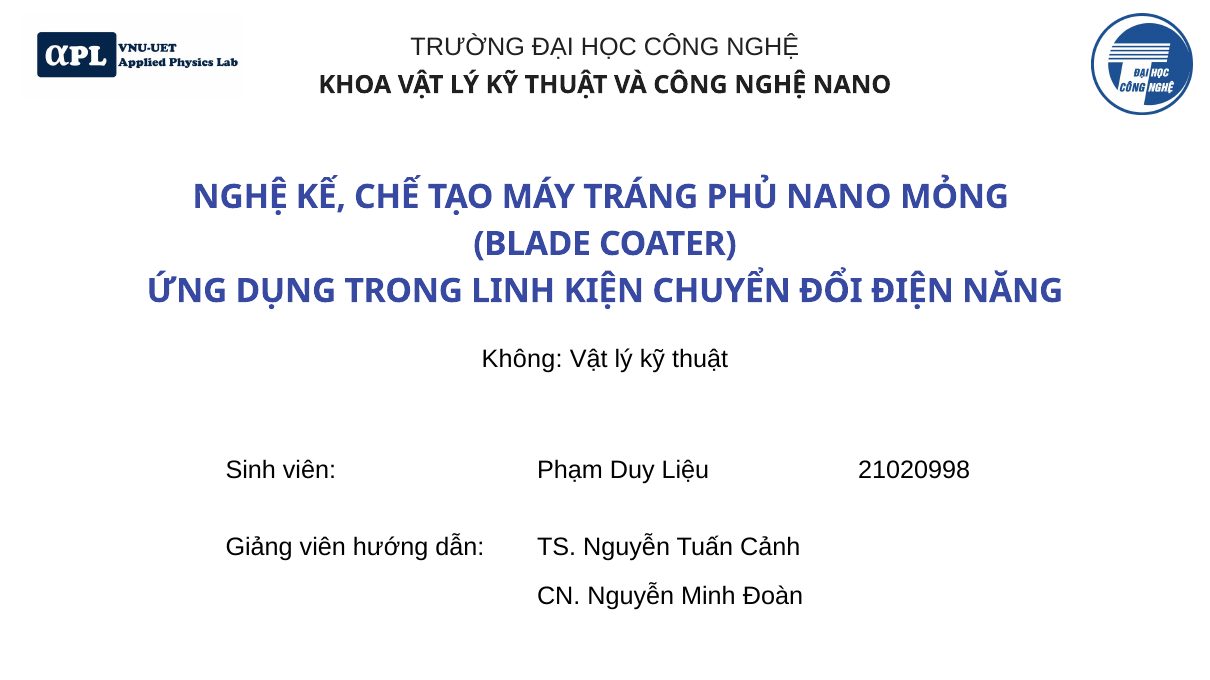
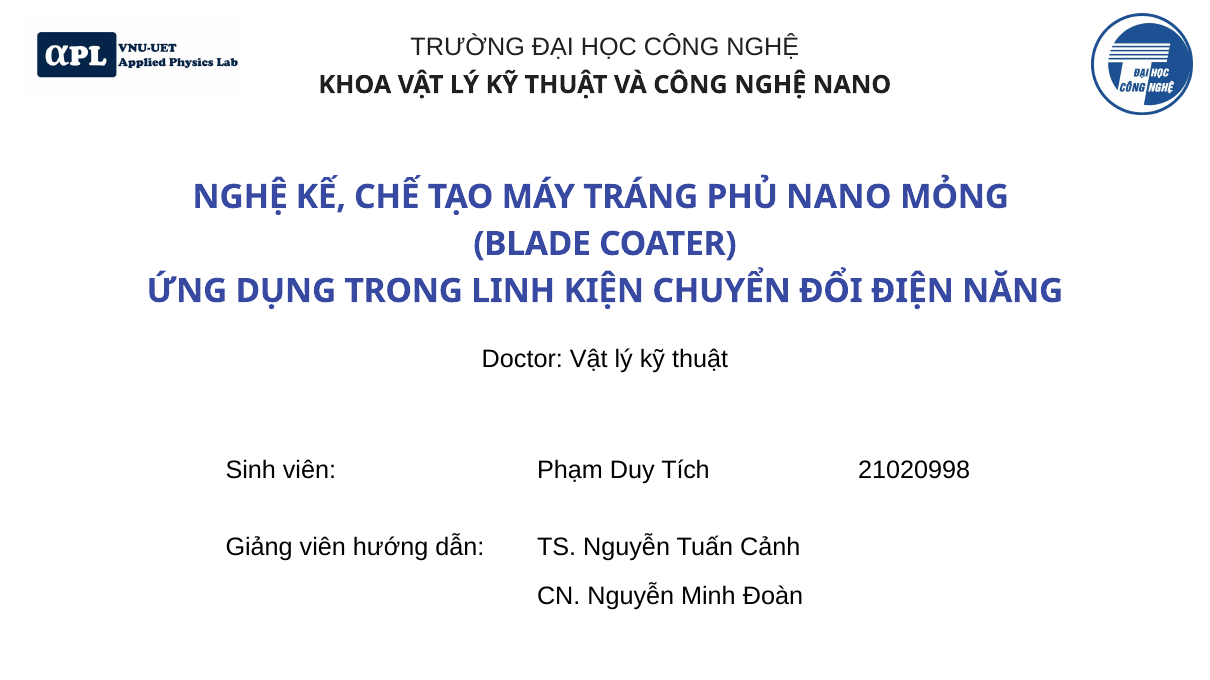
Không: Không -> Doctor
Liệu: Liệu -> Tích
